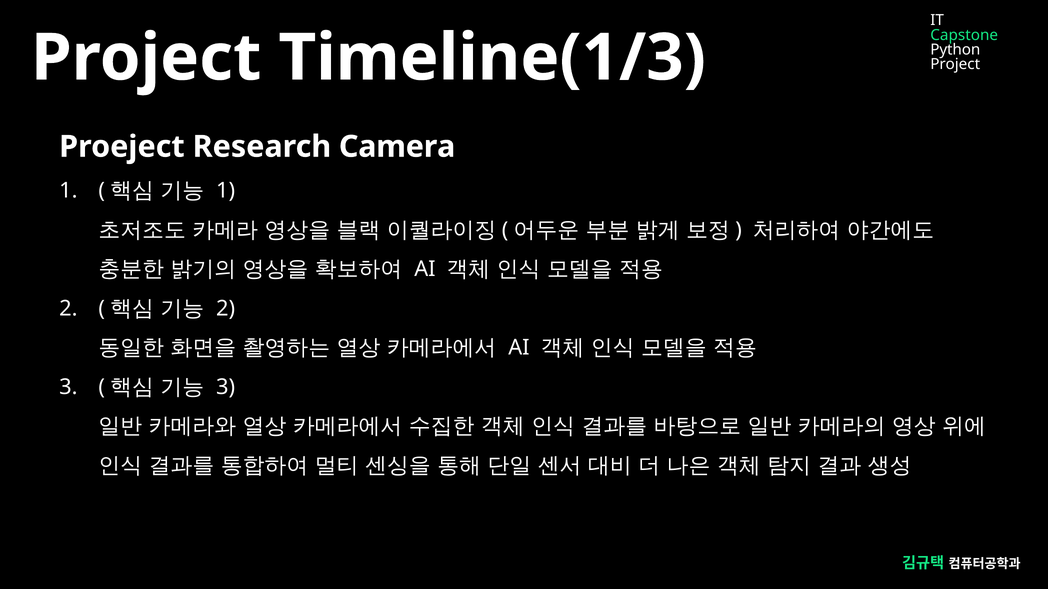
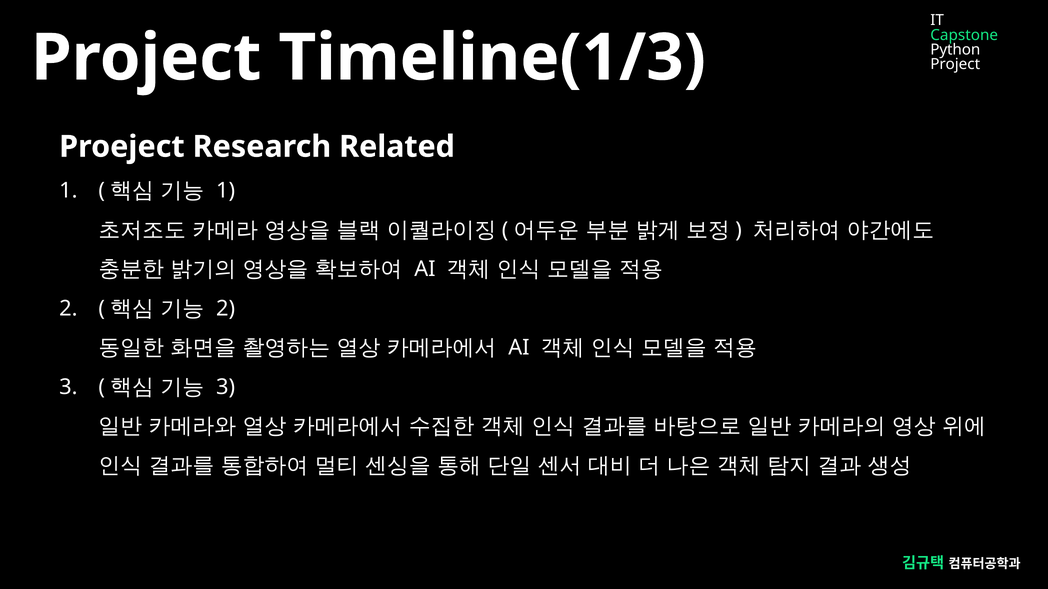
Camera: Camera -> Related
